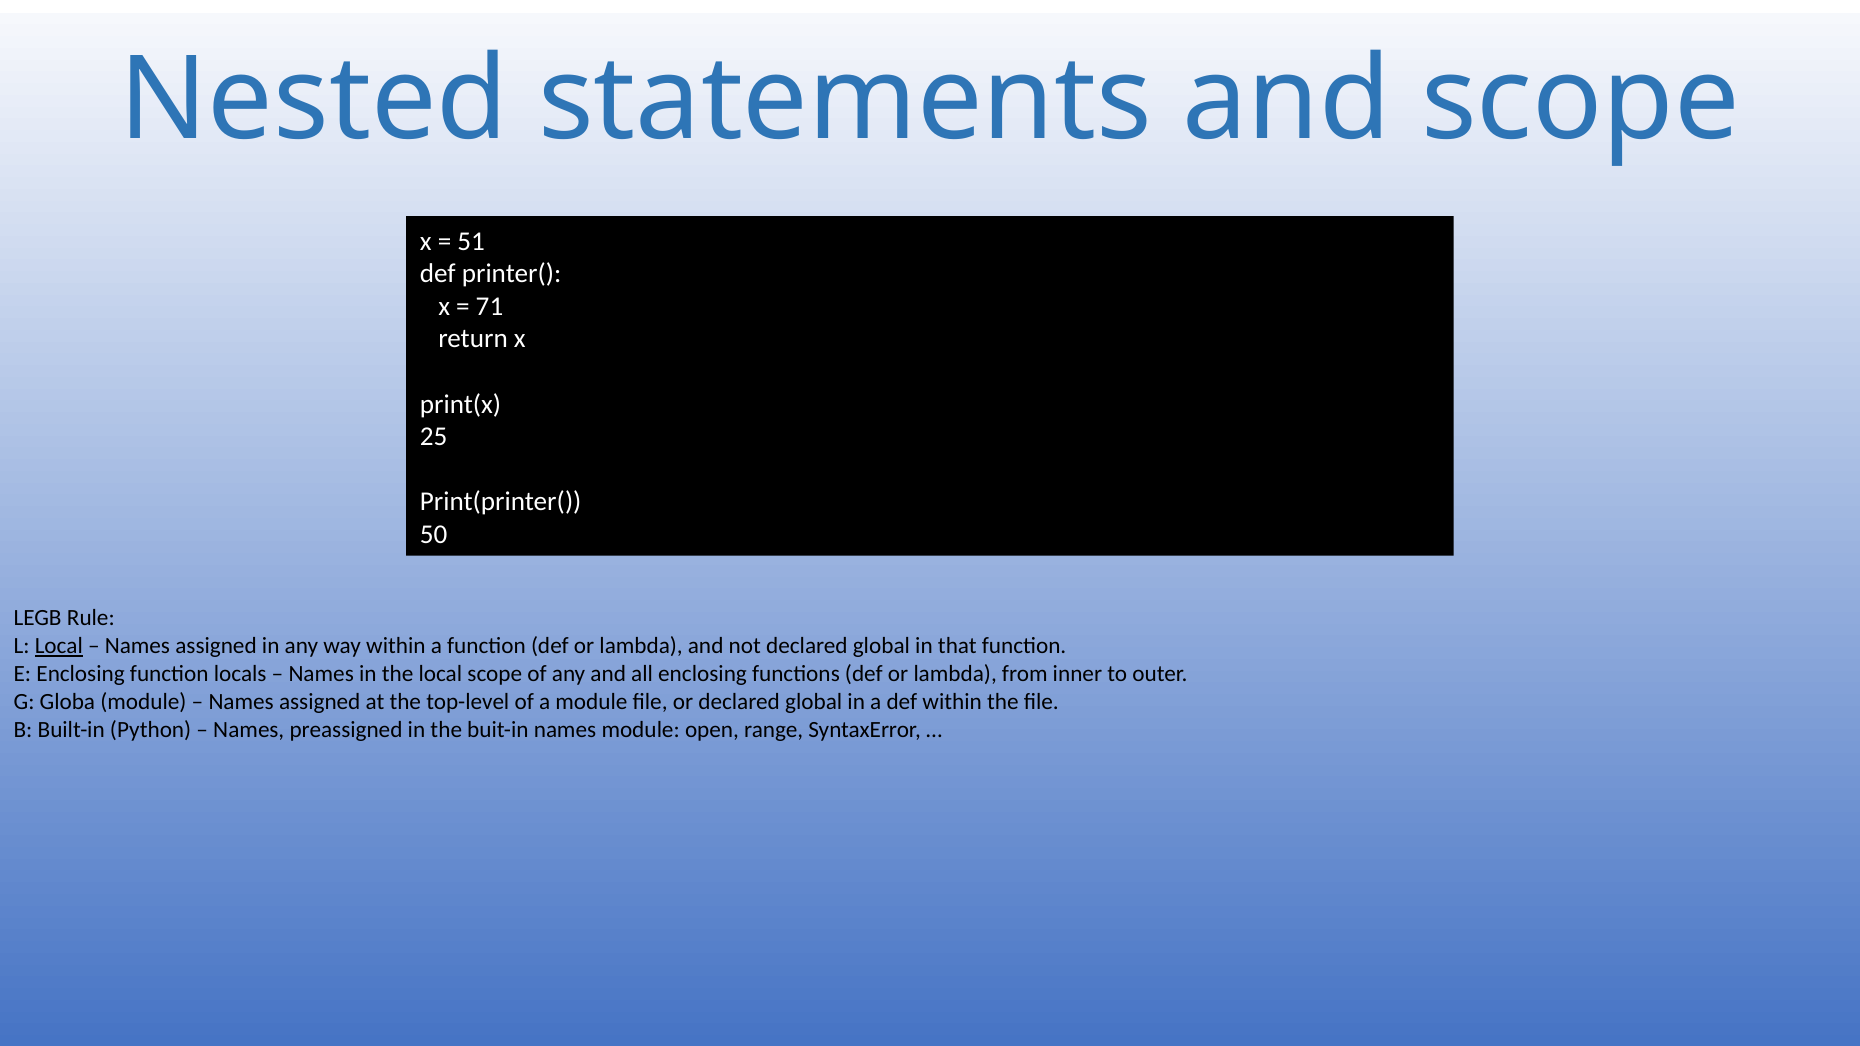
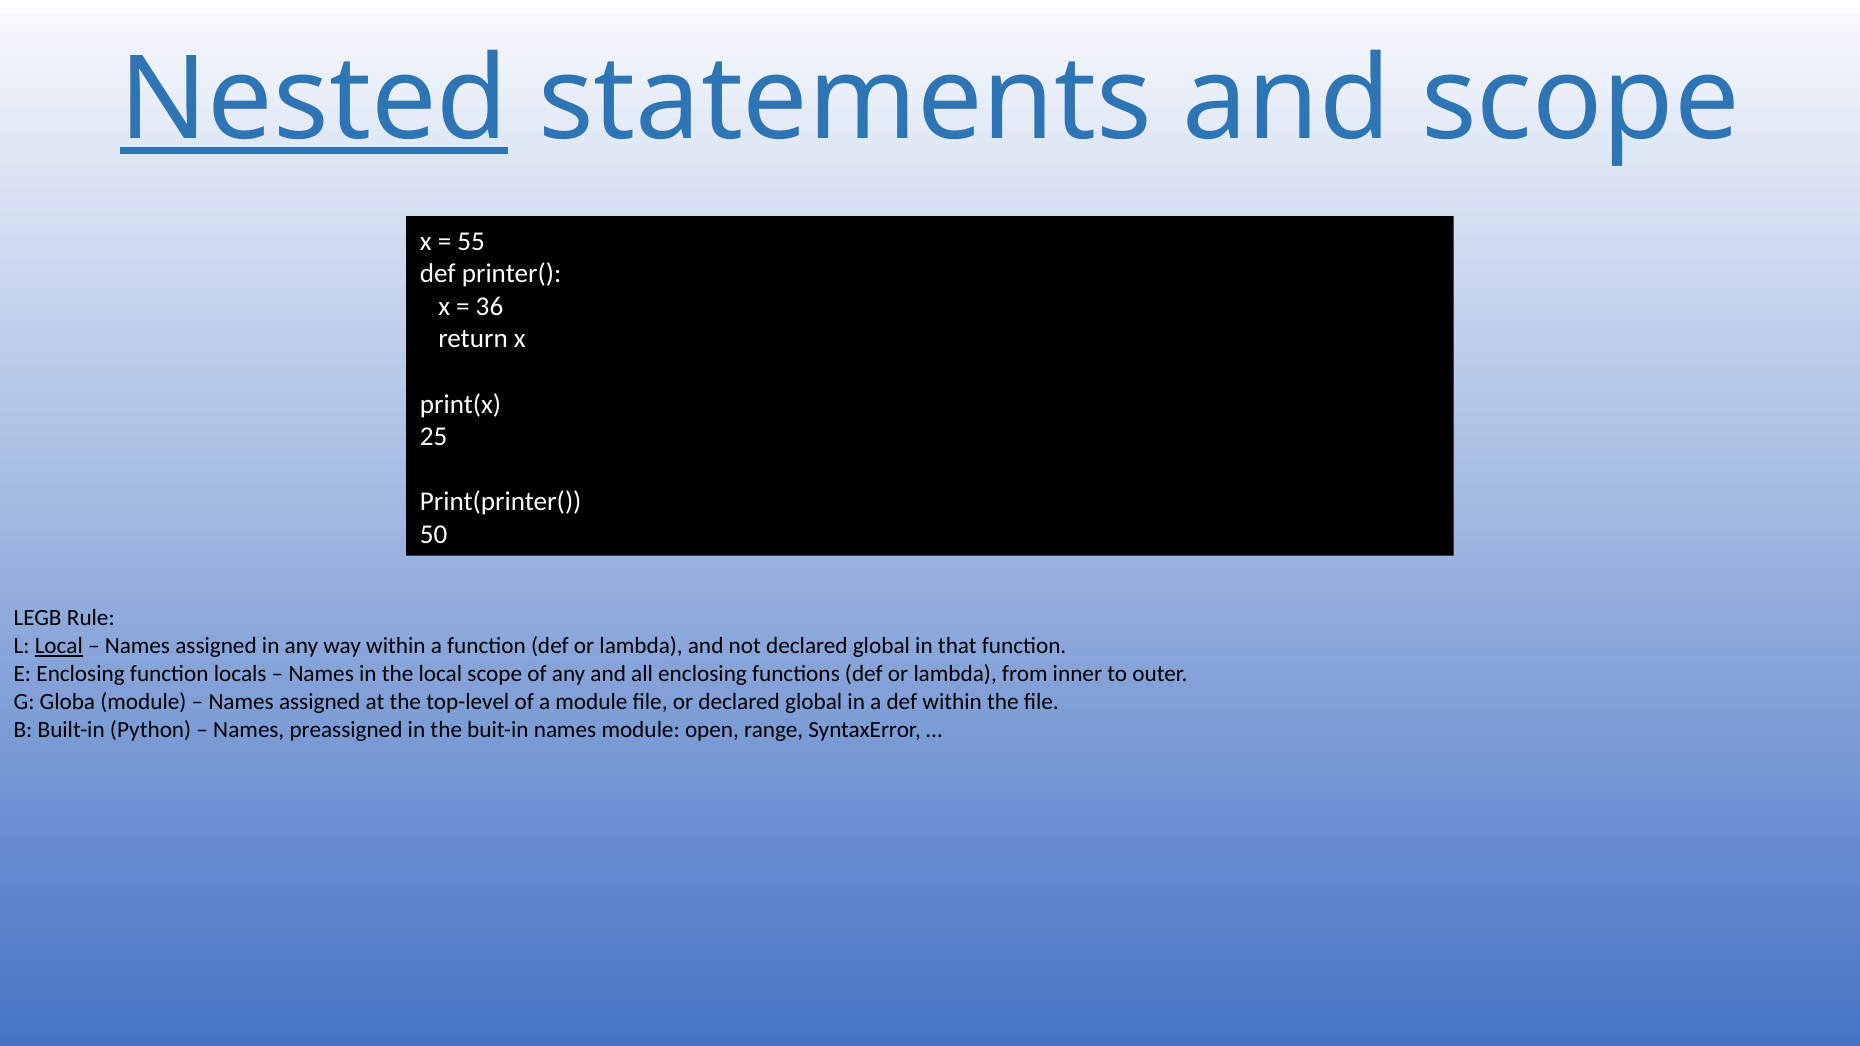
Nested underline: none -> present
51: 51 -> 55
71: 71 -> 36
